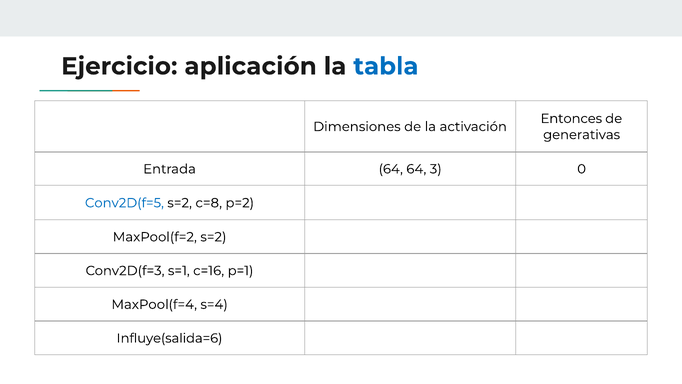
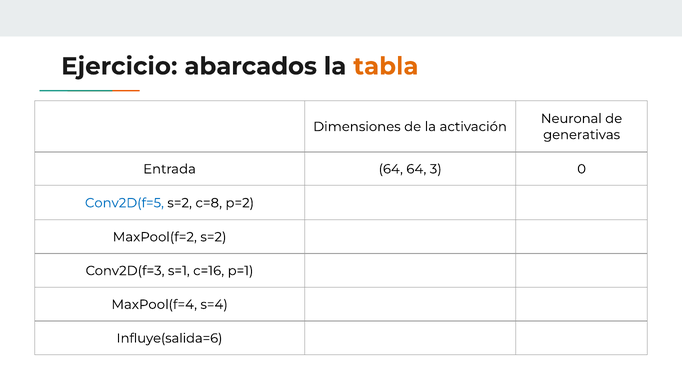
aplicación: aplicación -> abarcados
tabla colour: blue -> orange
Entonces: Entonces -> Neuronal
